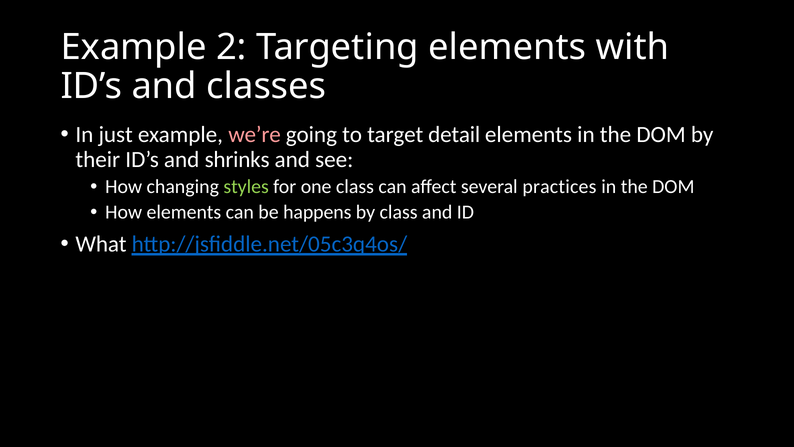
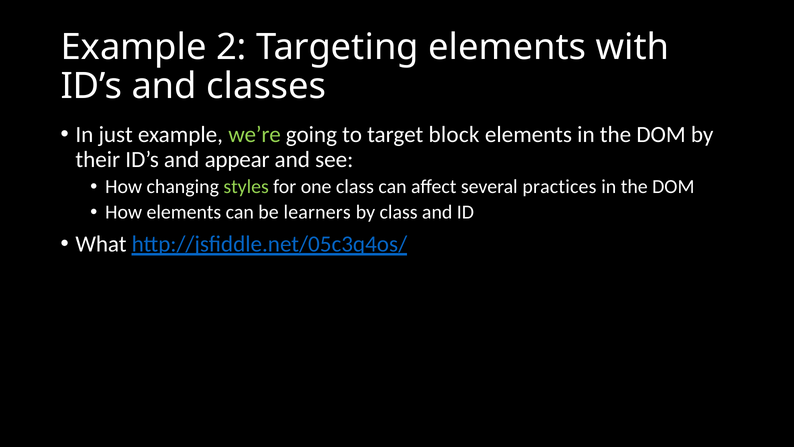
we’re colour: pink -> light green
detail: detail -> block
shrinks: shrinks -> appear
happens: happens -> learners
